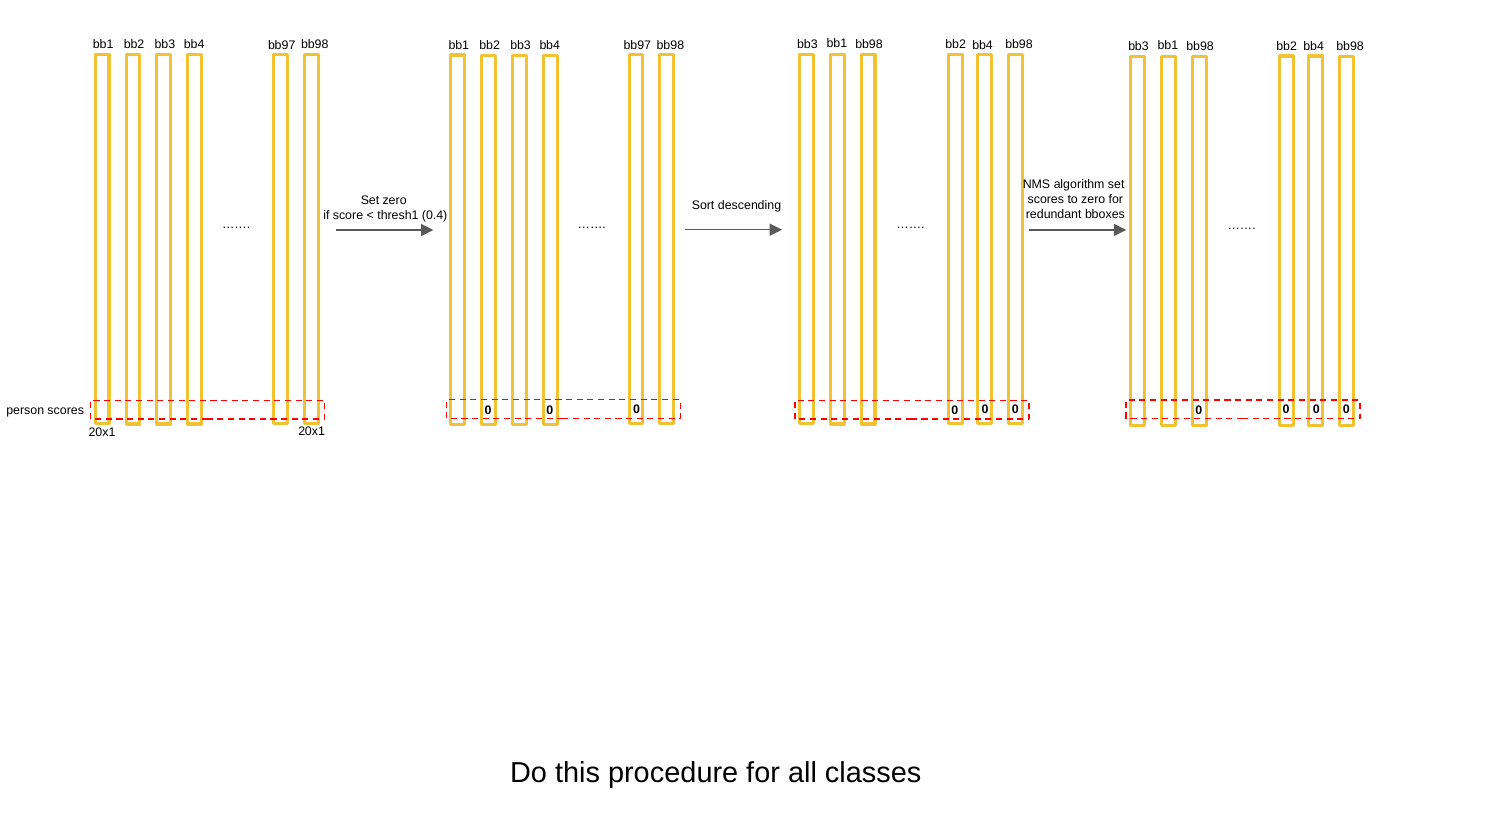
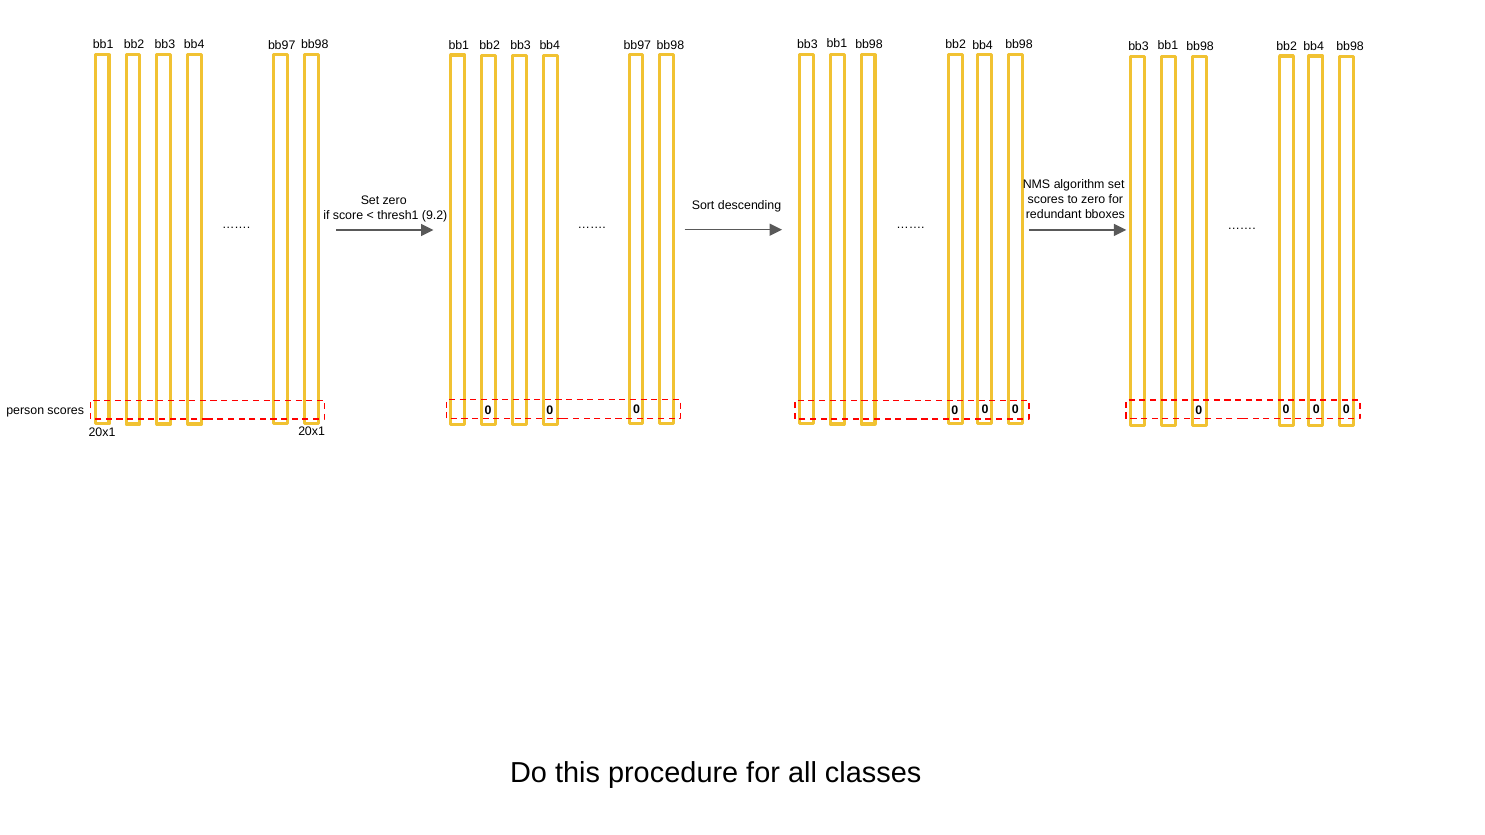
0.4: 0.4 -> 9.2
